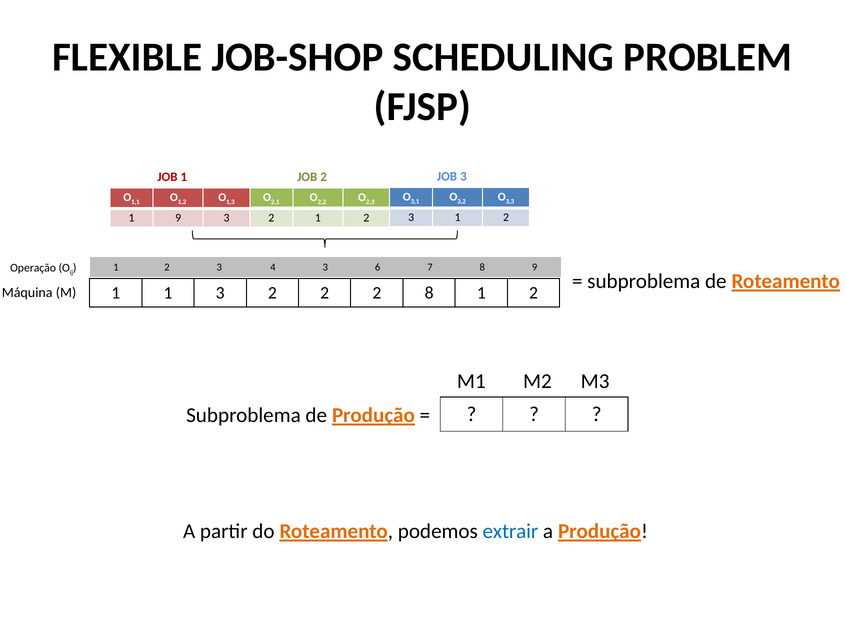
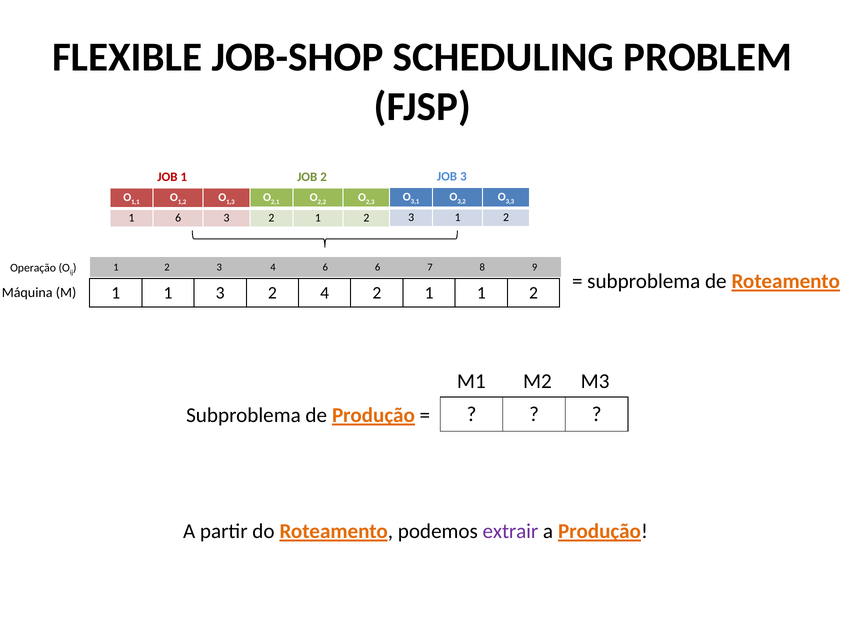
1 9: 9 -> 6
4 3: 3 -> 6
3 2 2: 2 -> 4
8 at (429, 293): 8 -> 1
extrair colour: blue -> purple
